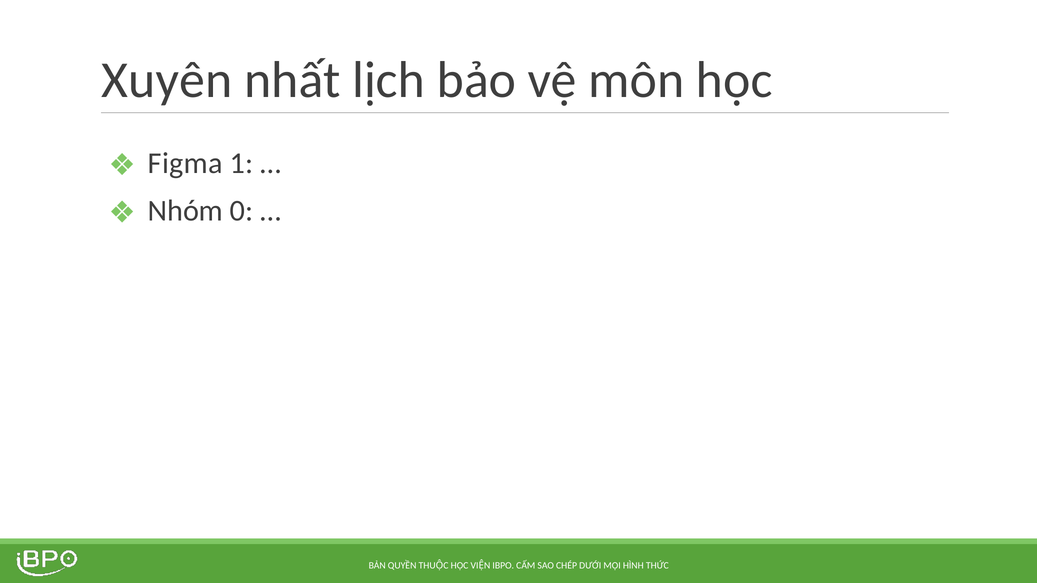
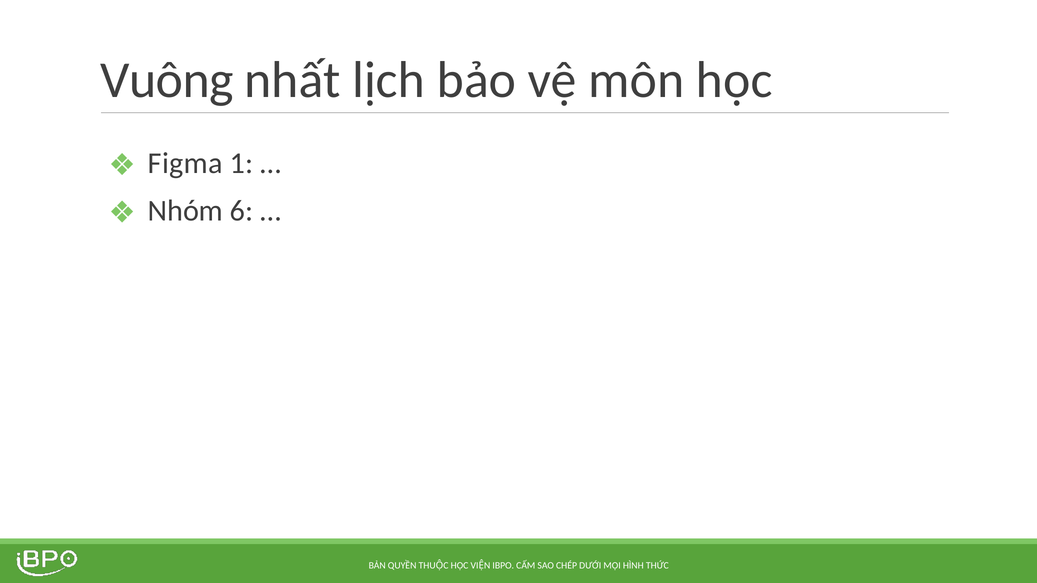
Xuyên: Xuyên -> Vuông
0: 0 -> 6
